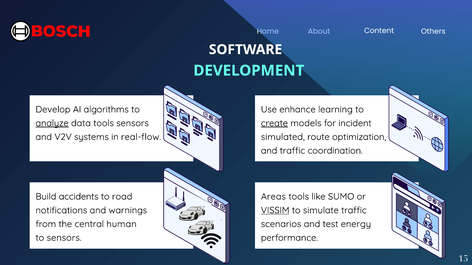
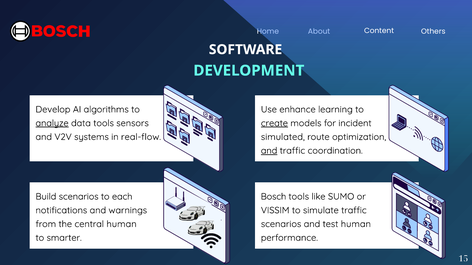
and at (269, 151) underline: none -> present
Areas: Areas -> Bosch
Build accidents: accidents -> scenarios
road: road -> each
VISSIM underline: present -> none
test energy: energy -> human
to sensors: sensors -> smarter
